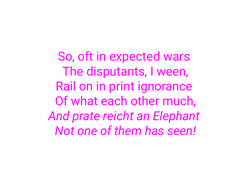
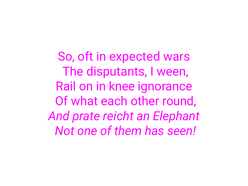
print: print -> knee
much: much -> round
